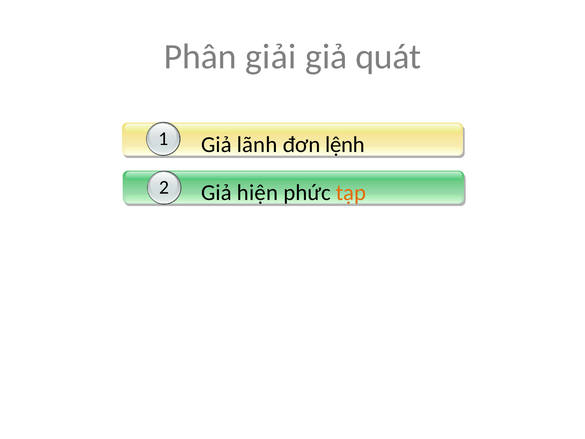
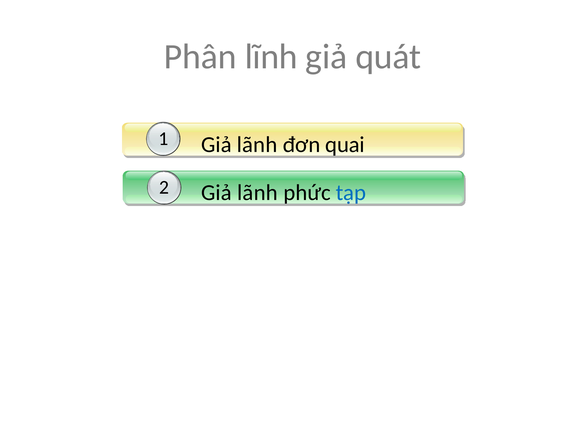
giải: giải -> lĩnh
lệnh: lệnh -> quai
hiện at (257, 193): hiện -> lãnh
tạp colour: orange -> blue
